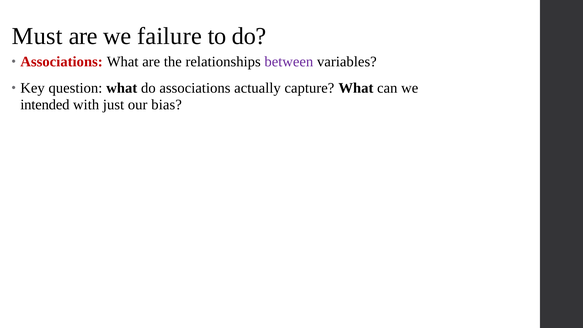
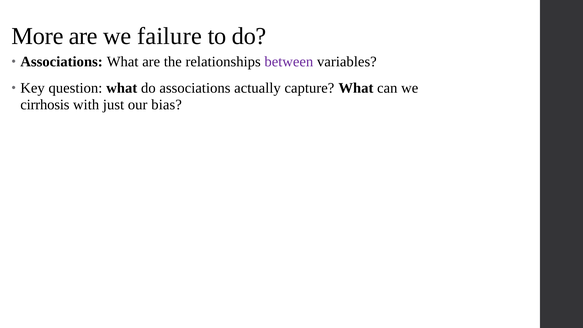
Must: Must -> More
Associations at (62, 62) colour: red -> black
intended: intended -> cirrhosis
